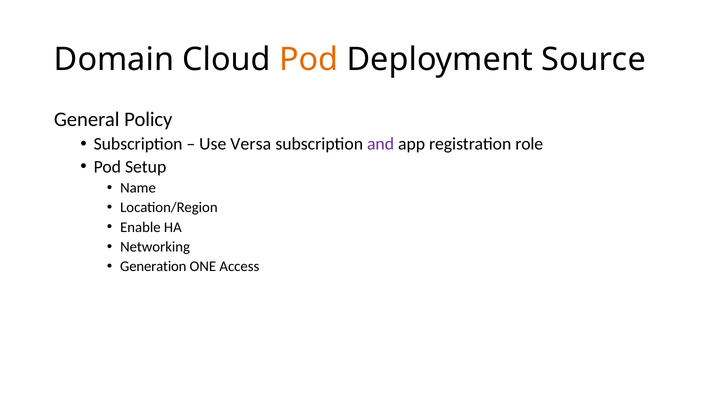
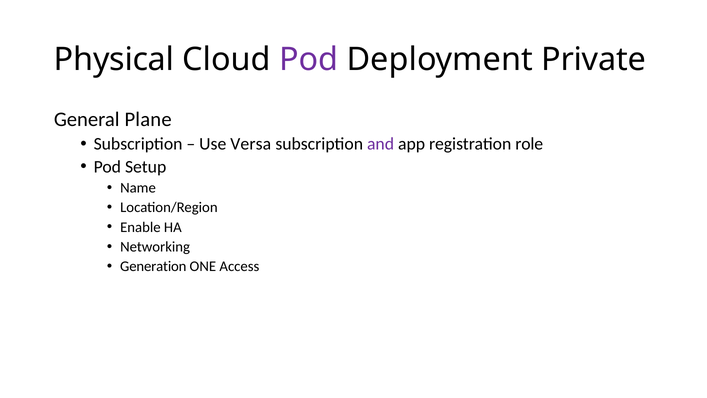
Domain: Domain -> Physical
Pod at (309, 59) colour: orange -> purple
Source: Source -> Private
Policy: Policy -> Plane
